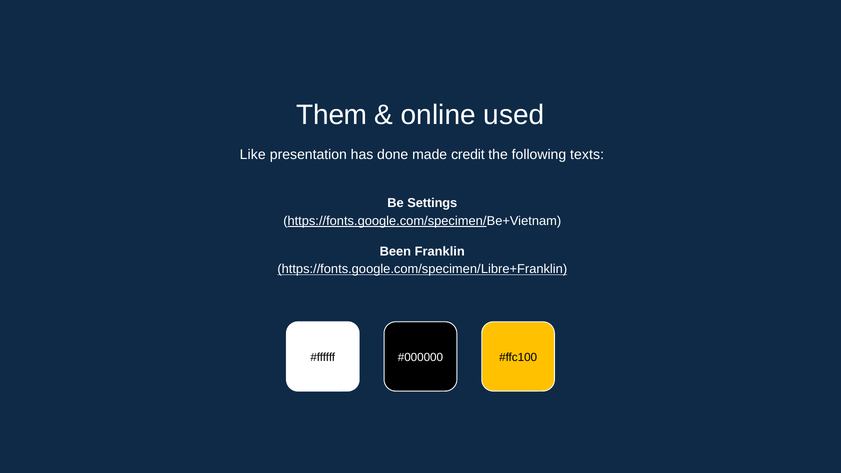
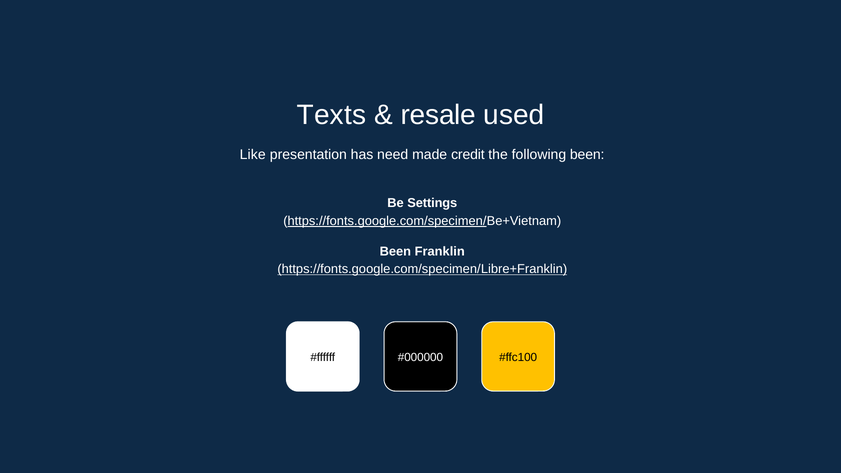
Them: Them -> Texts
online: online -> resale
done: done -> need
following texts: texts -> been
